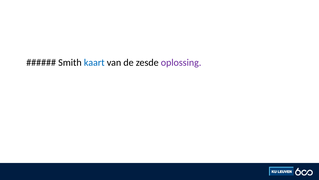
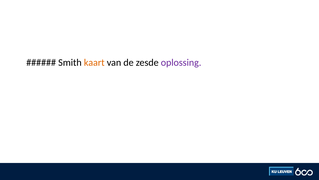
kaart colour: blue -> orange
